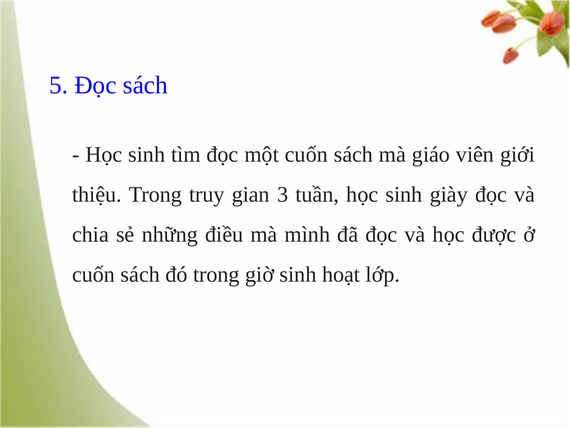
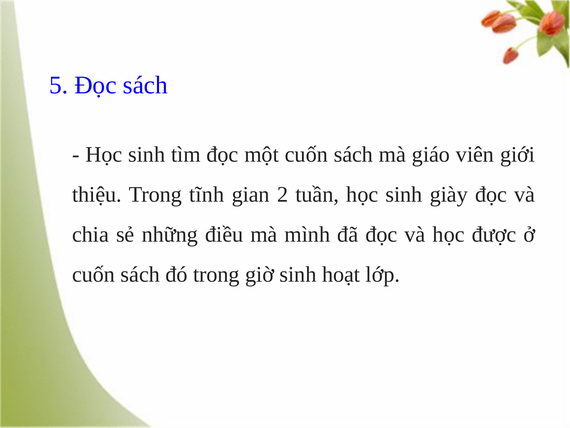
truy: truy -> tĩnh
3: 3 -> 2
